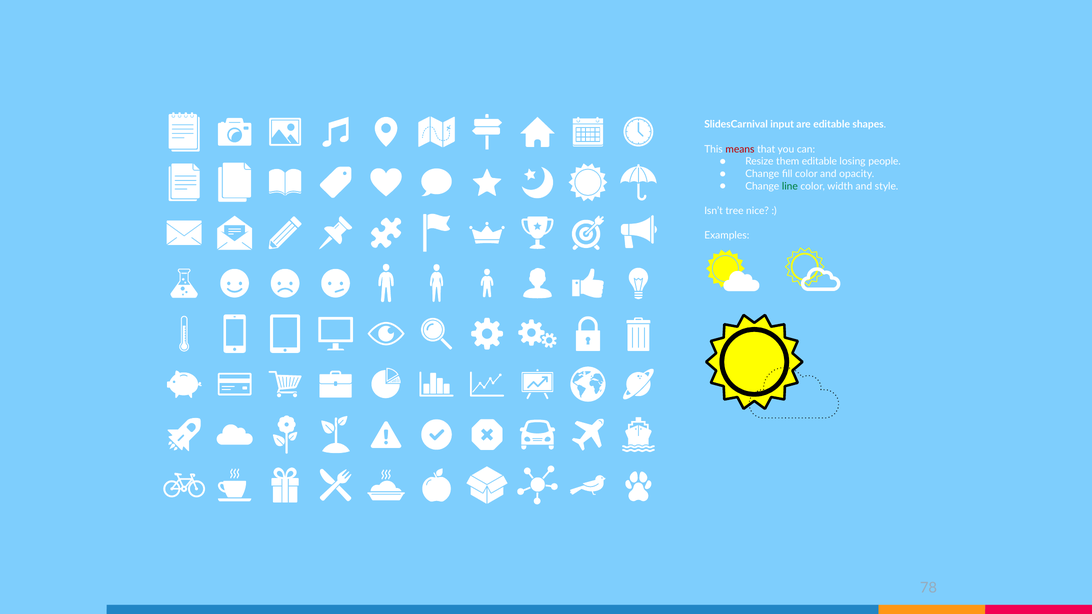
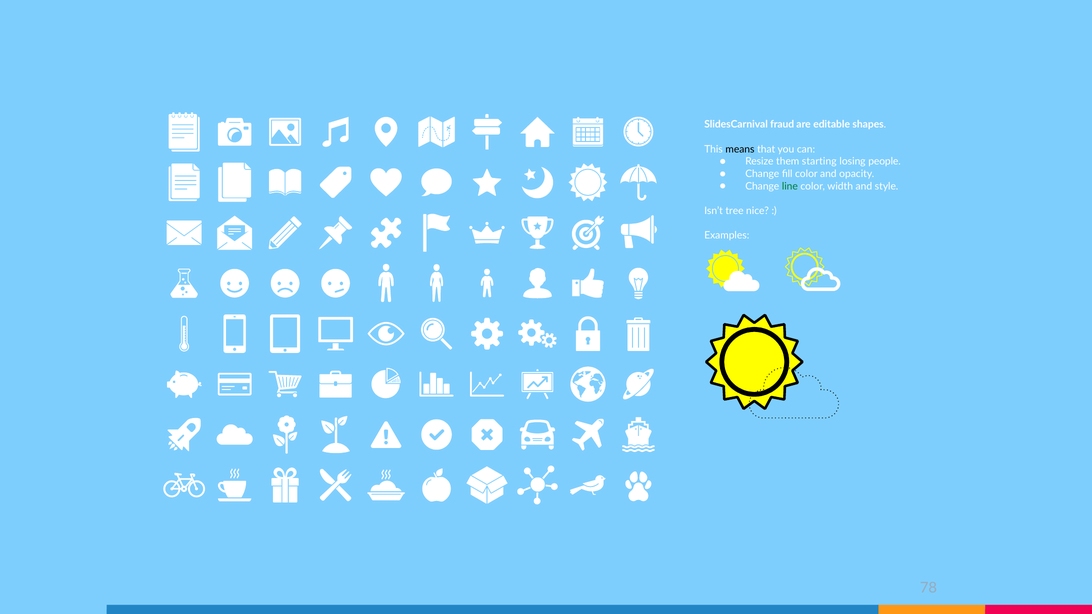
input: input -> fraud
means colour: red -> black
them editable: editable -> starting
